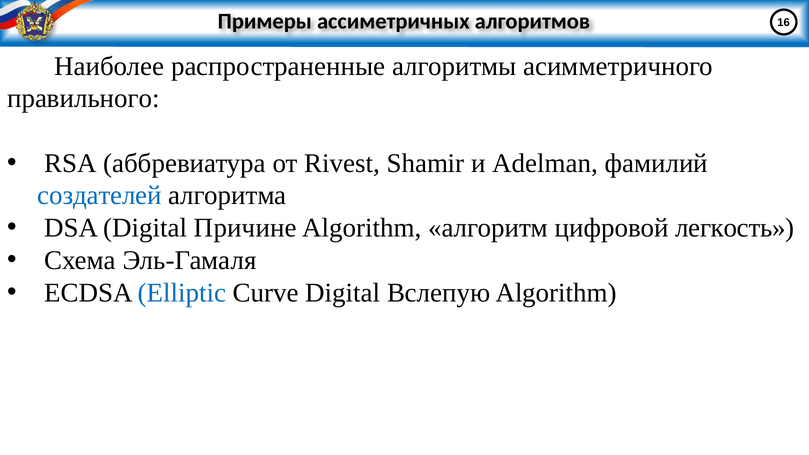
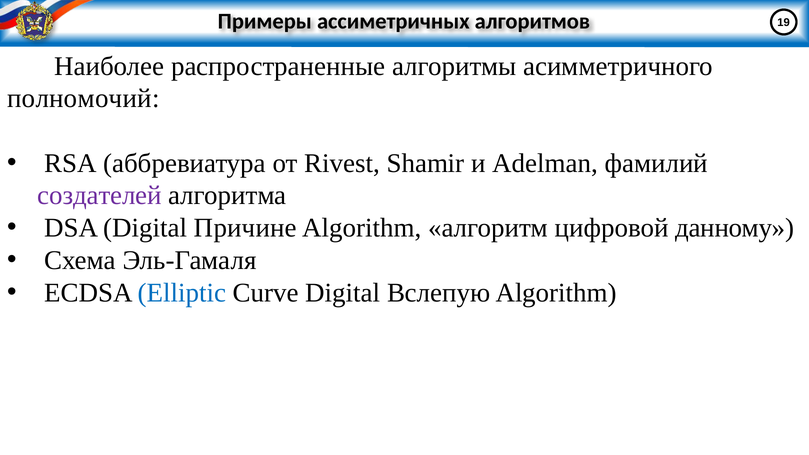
16: 16 -> 19
правильного: правильного -> полномочий
создателей colour: blue -> purple
легкость: легкость -> данному
